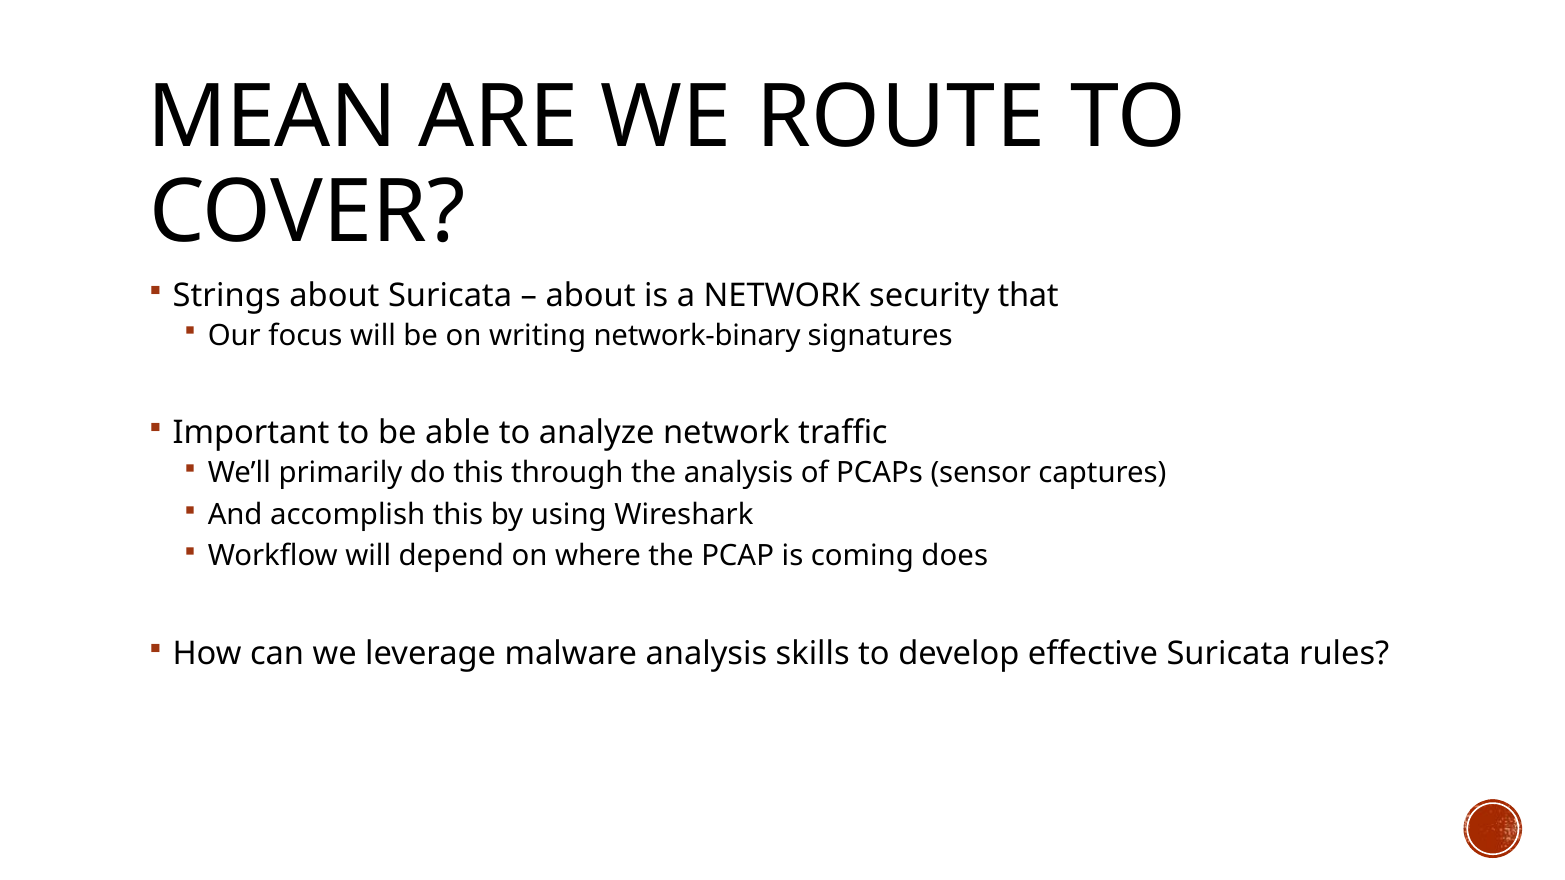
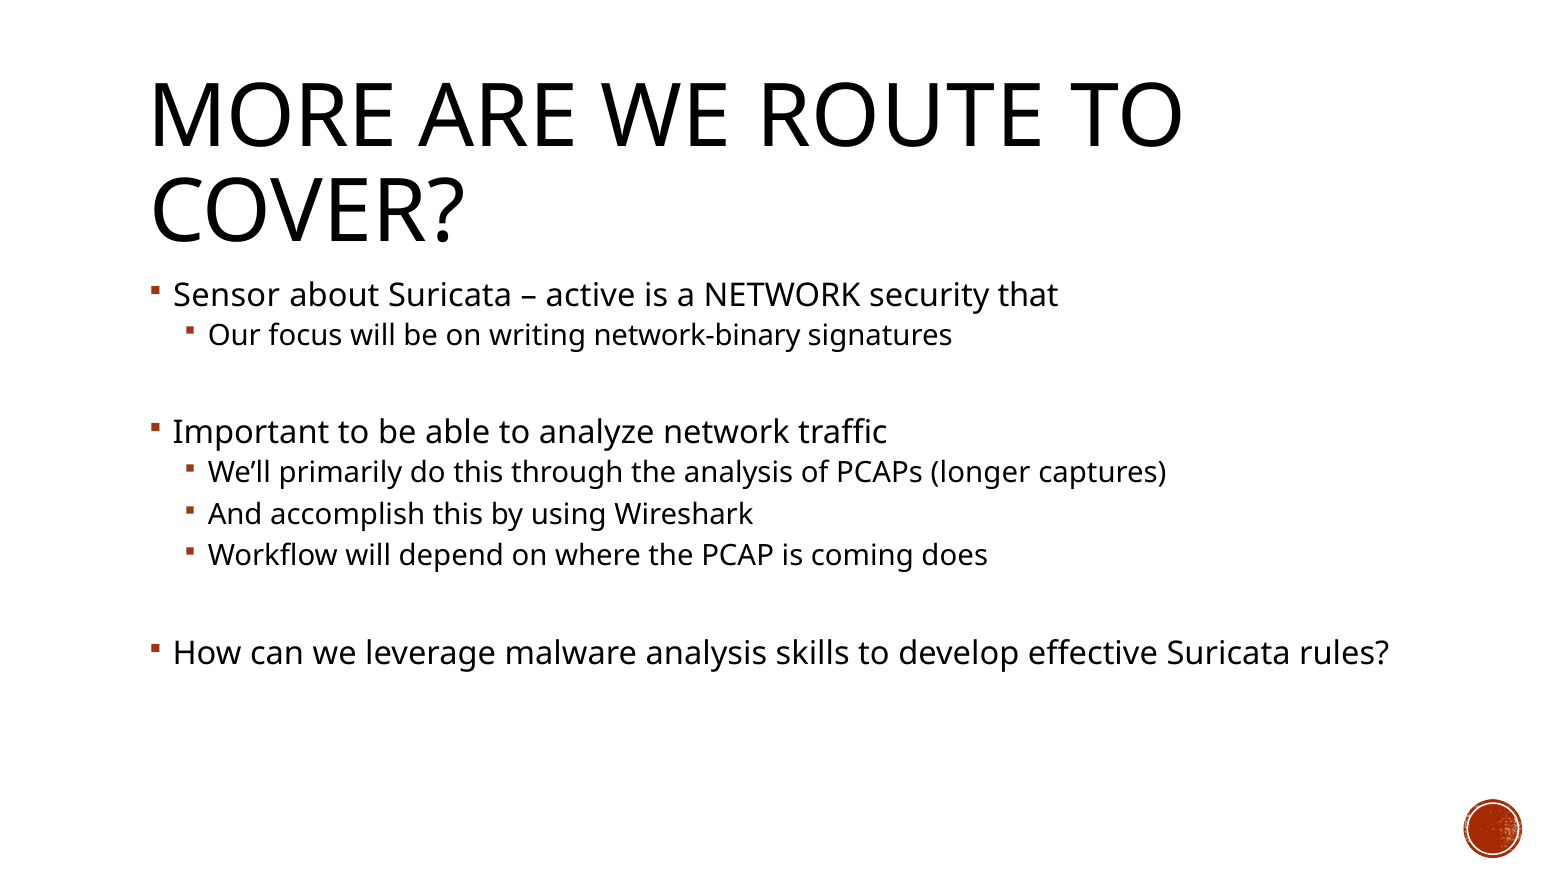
MEAN: MEAN -> MORE
Strings: Strings -> Sensor
about at (591, 296): about -> active
sensor: sensor -> longer
